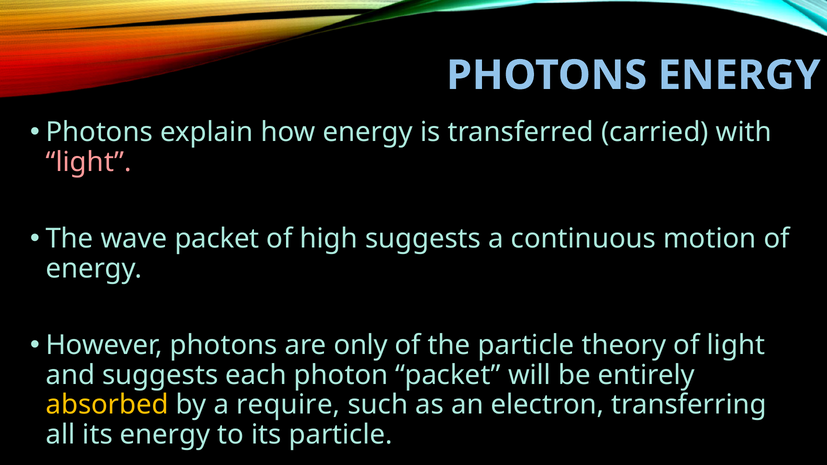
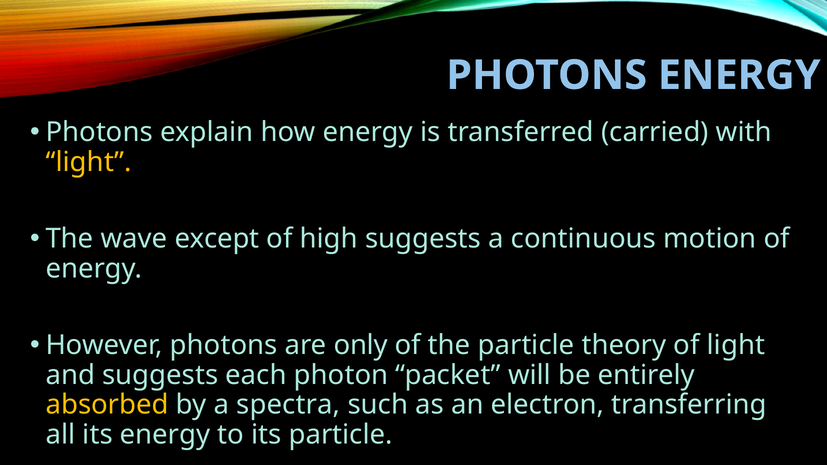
light at (89, 162) colour: pink -> yellow
wave packet: packet -> except
require: require -> spectra
